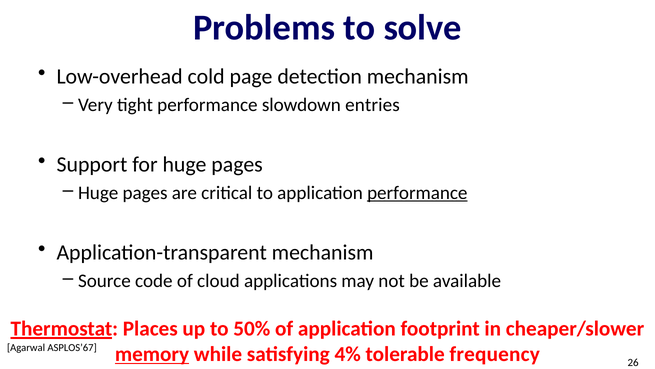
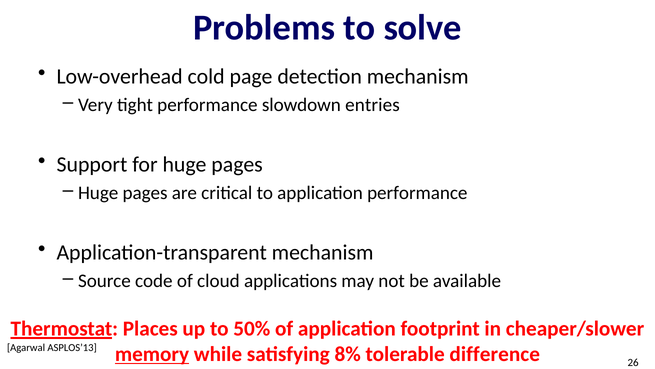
performance at (417, 193) underline: present -> none
ASPLOS’67: ASPLOS’67 -> ASPLOS’13
4%: 4% -> 8%
frequency: frequency -> difference
